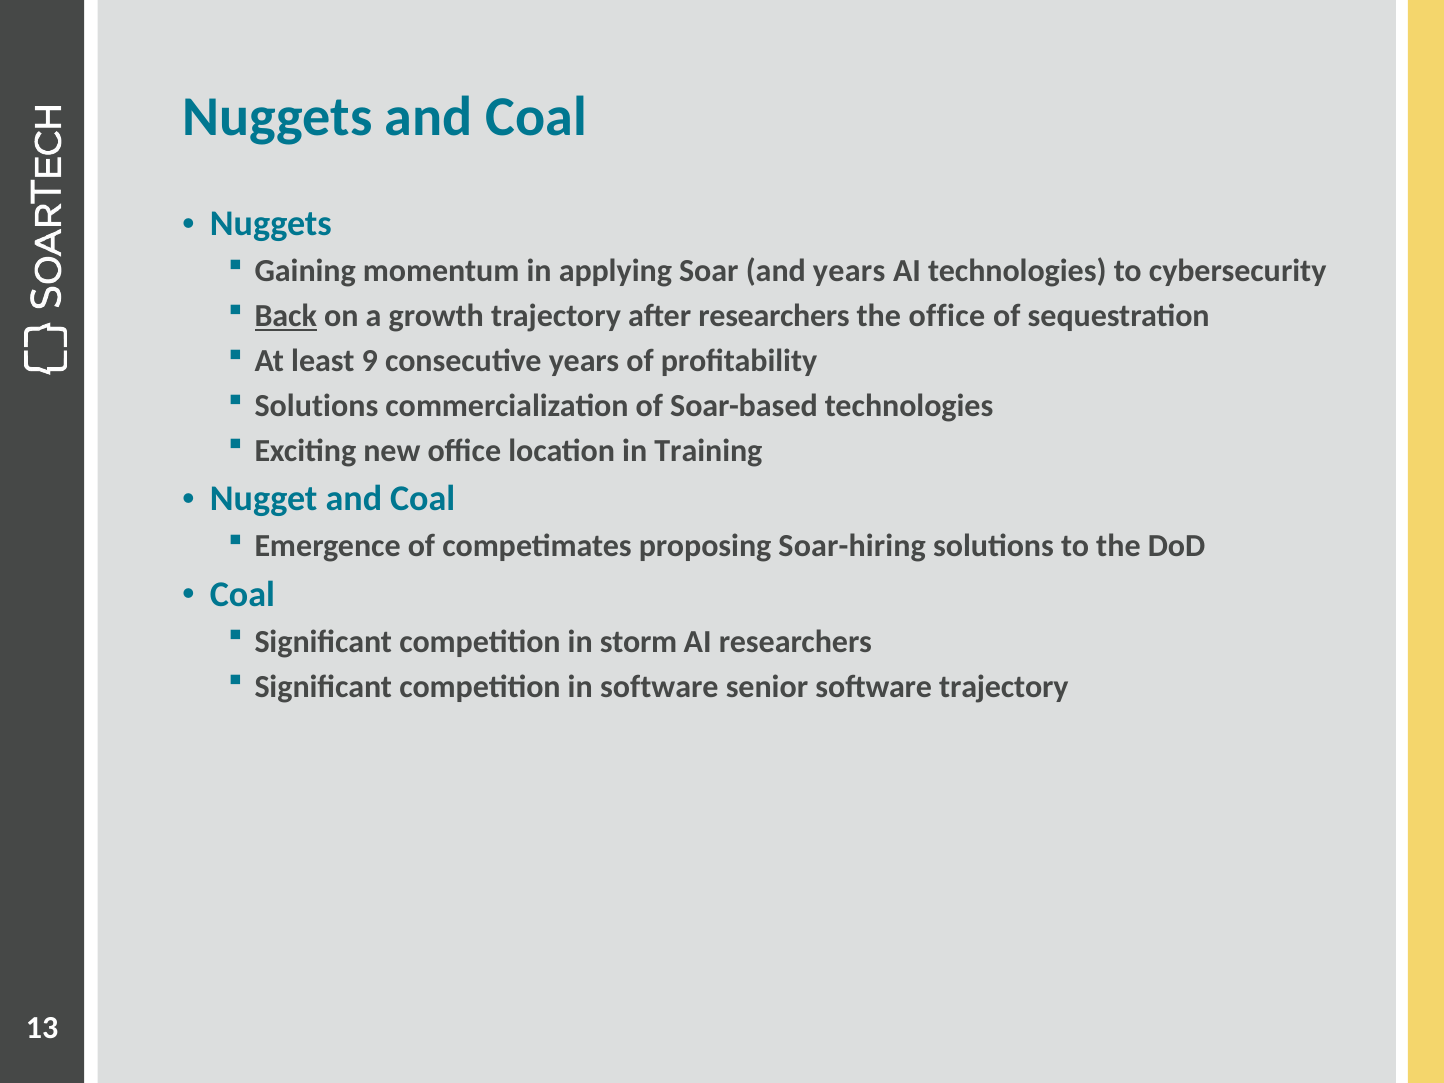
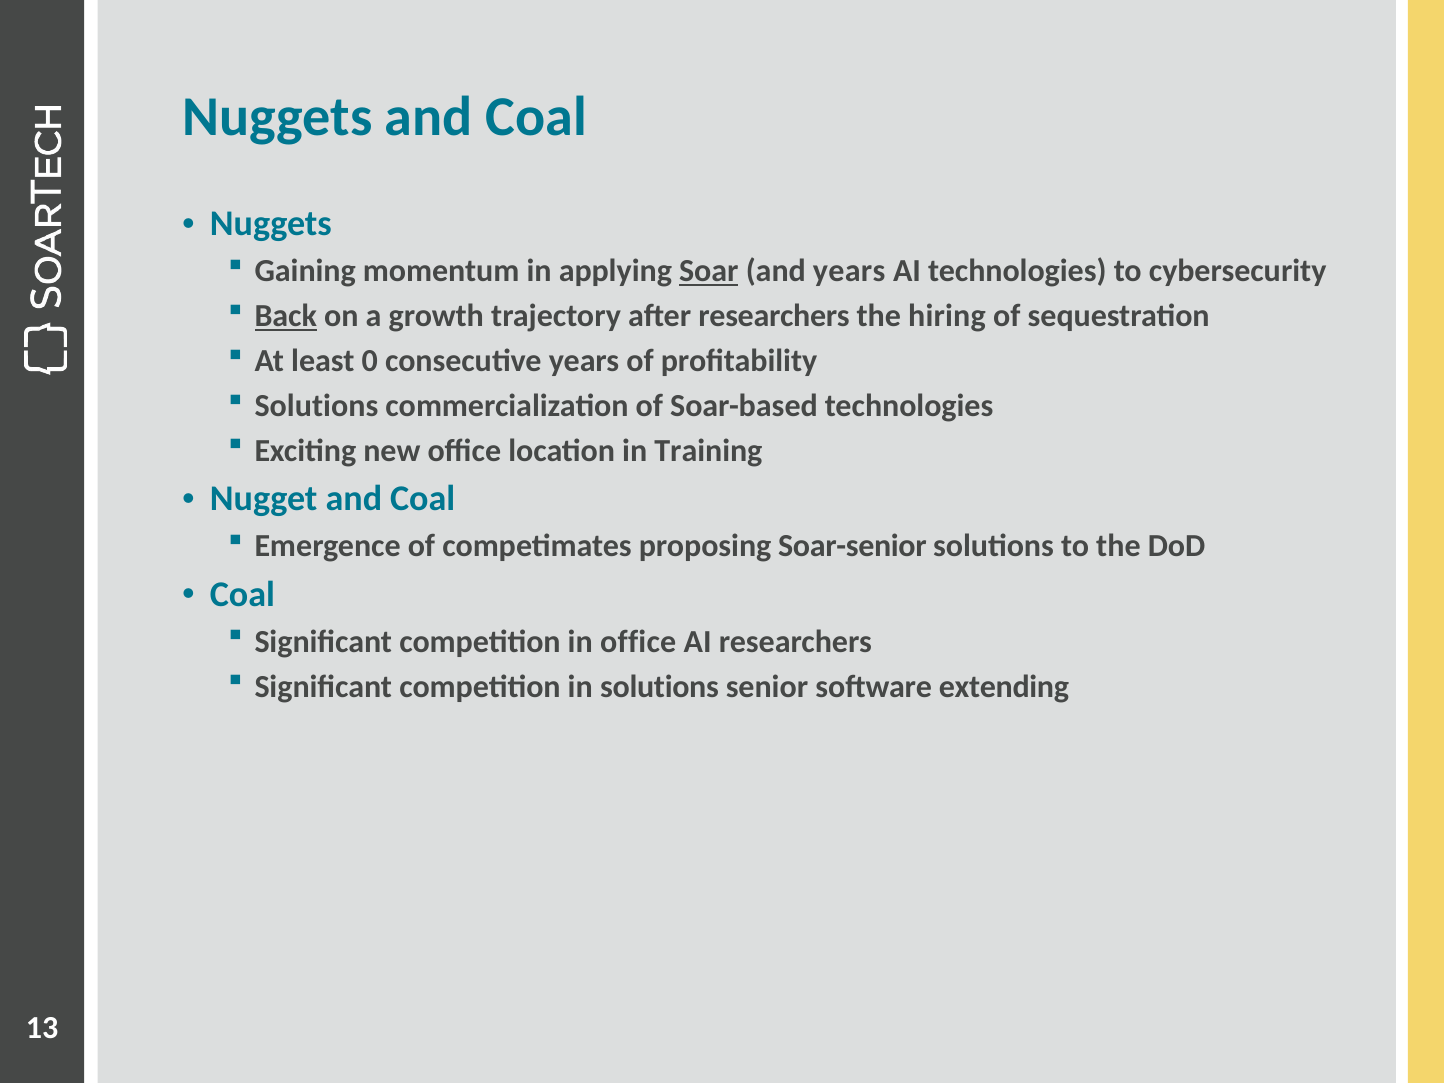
Soar underline: none -> present
the office: office -> hiring
9: 9 -> 0
Soar-hiring: Soar-hiring -> Soar-senior
in storm: storm -> office
in software: software -> solutions
software trajectory: trajectory -> extending
